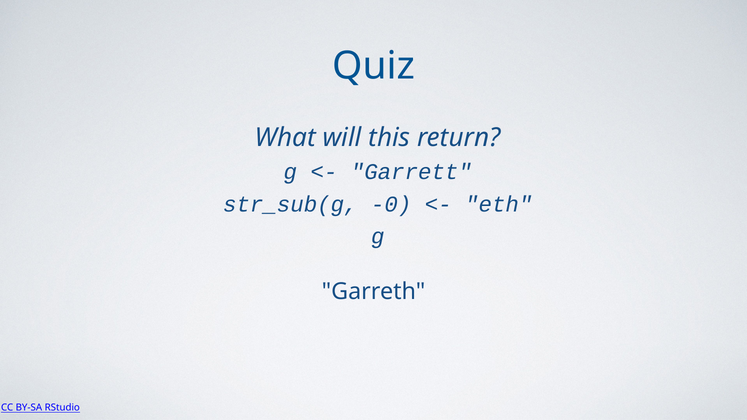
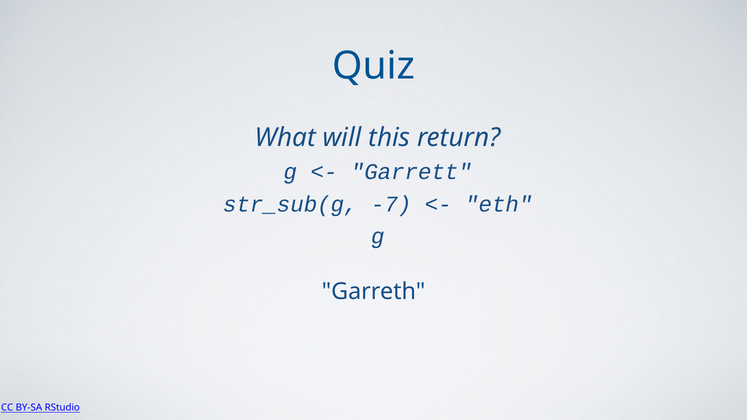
-0: -0 -> -7
